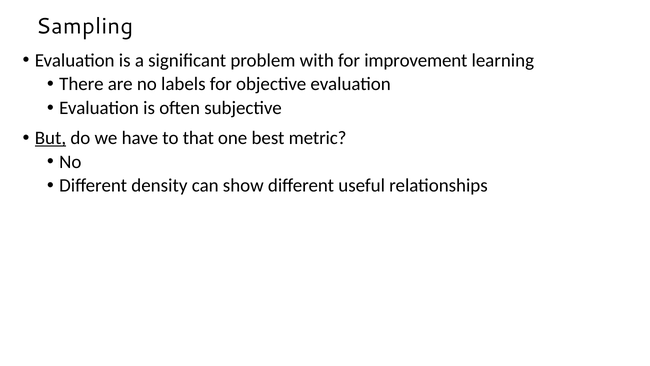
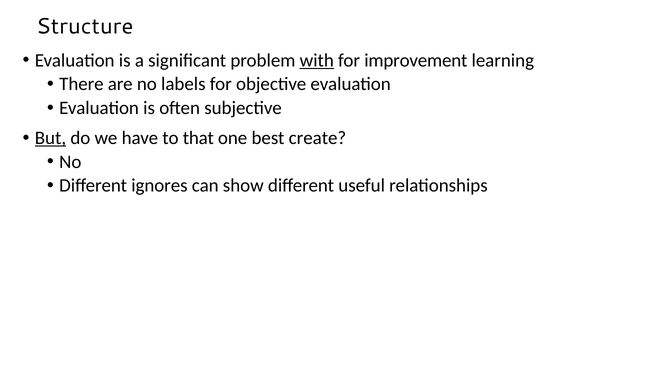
Sampling: Sampling -> Structure
with underline: none -> present
metric: metric -> create
density: density -> ignores
